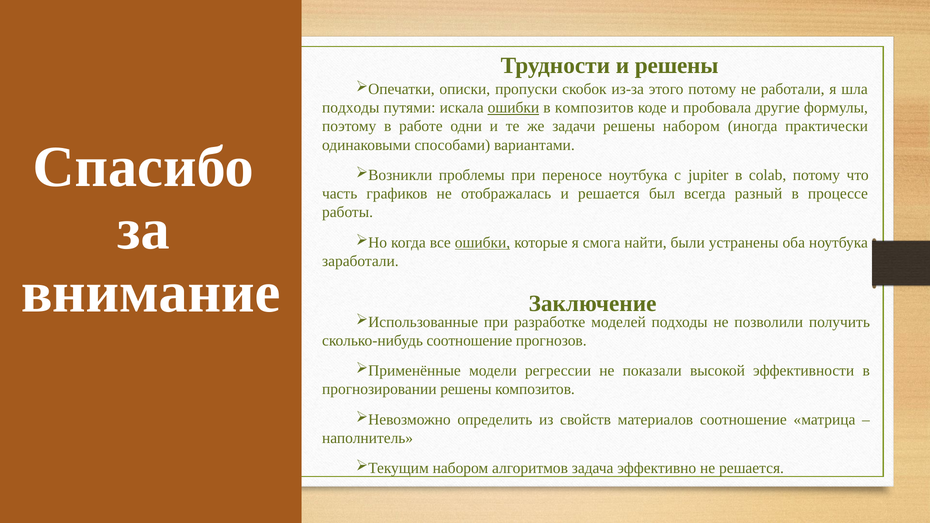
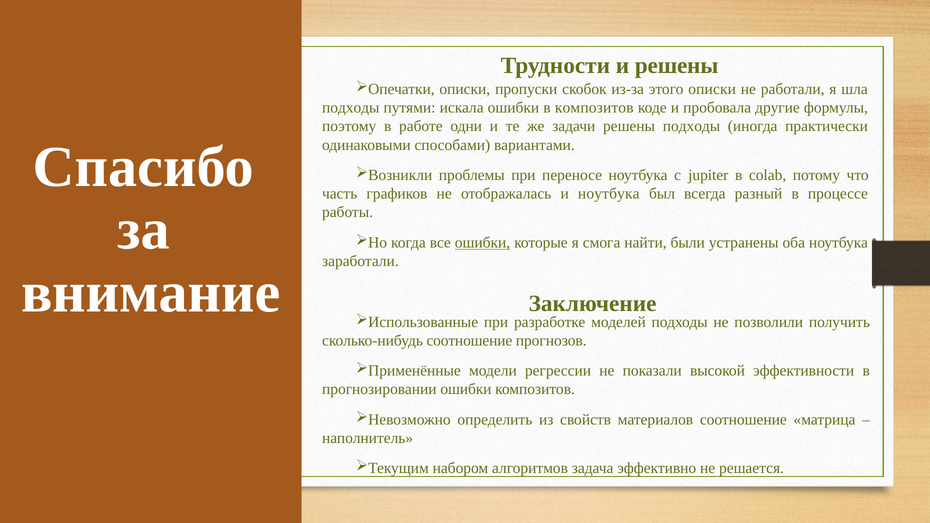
этого потому: потому -> описки
ошибки at (513, 108) underline: present -> none
решены набором: набором -> подходы
и решается: решается -> ноутбука
прогнозировании решены: решены -> ошибки
